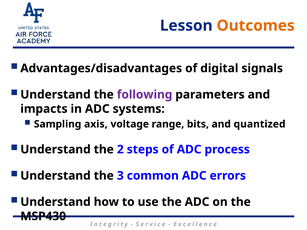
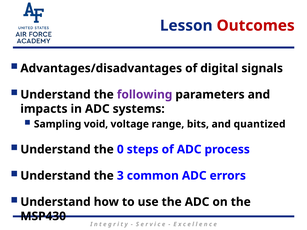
Outcomes colour: orange -> red
axis: axis -> void
2: 2 -> 0
